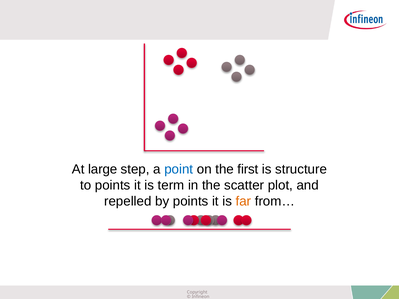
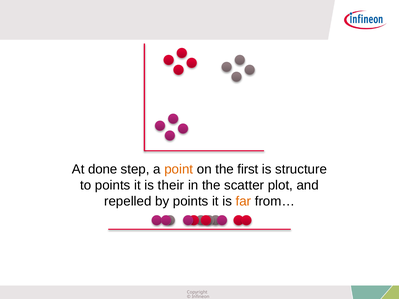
large: large -> done
point colour: blue -> orange
term: term -> their
